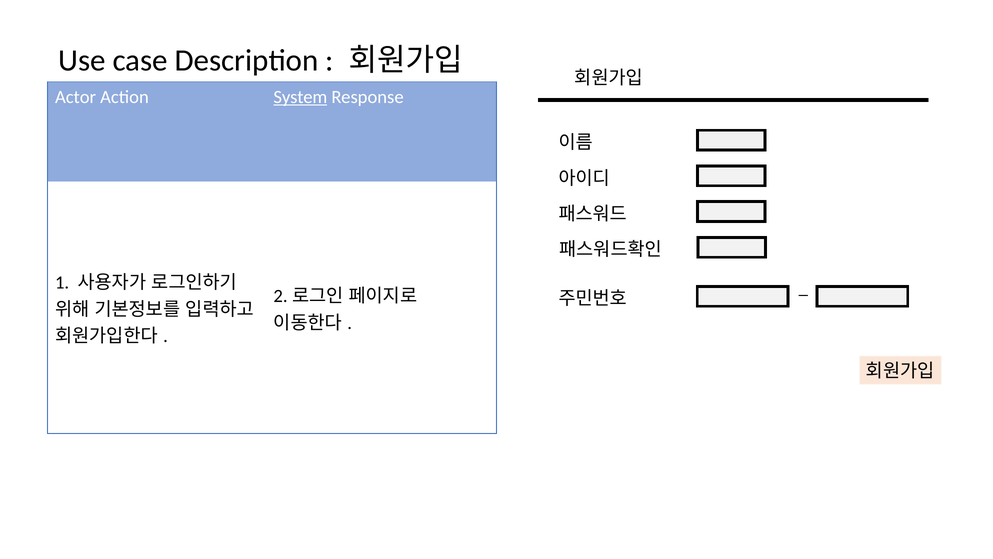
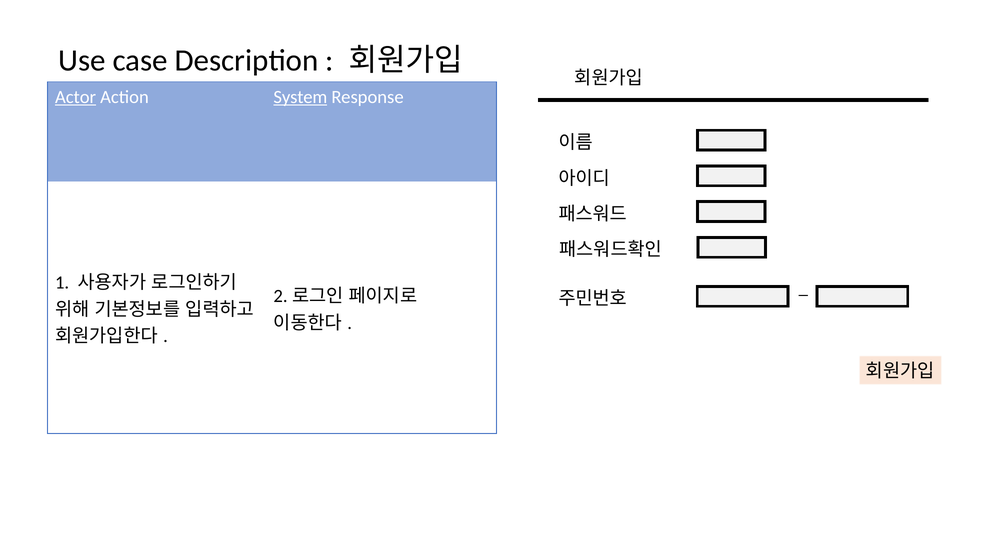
Actor underline: none -> present
